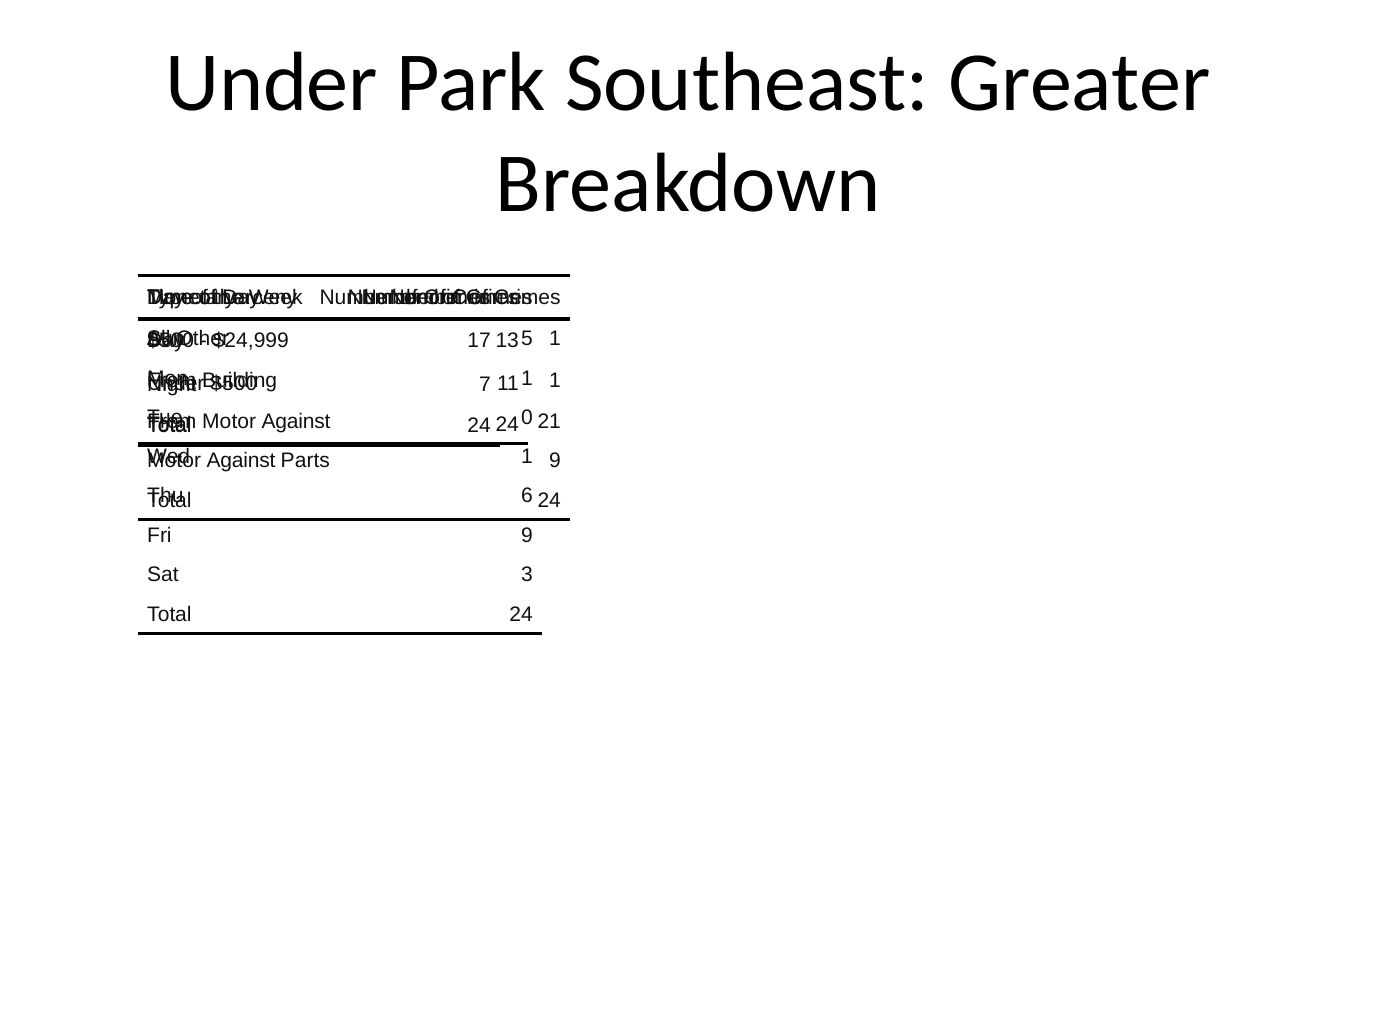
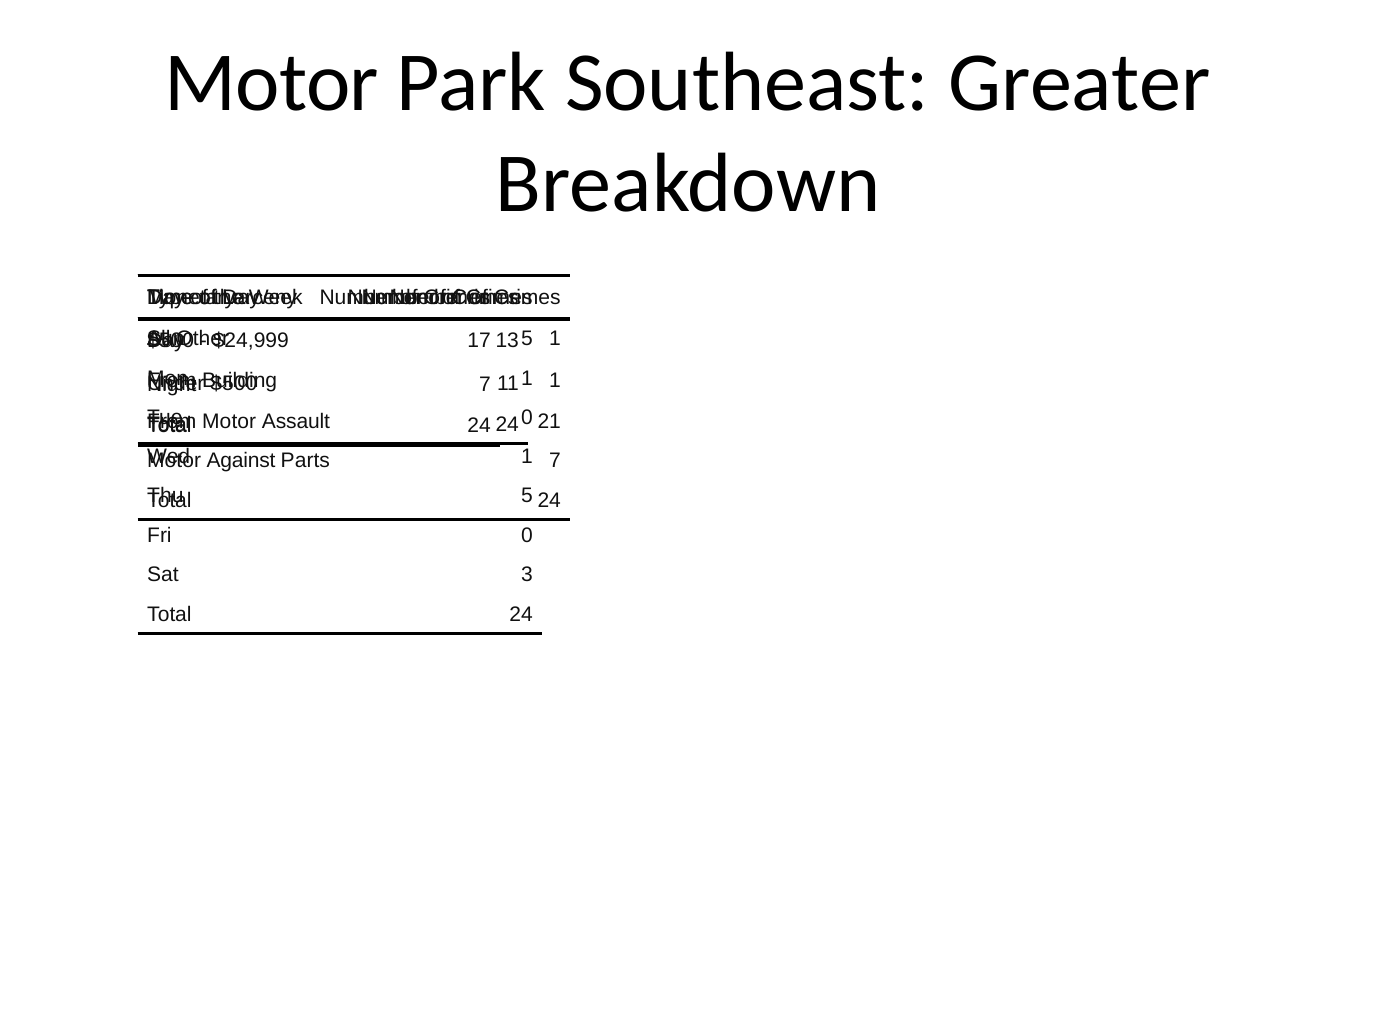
Under at (272, 83): Under -> Motor
Against at (296, 422): Against -> Assault
Parts 9: 9 -> 7
6 at (527, 496): 6 -> 5
Fri 9: 9 -> 0
